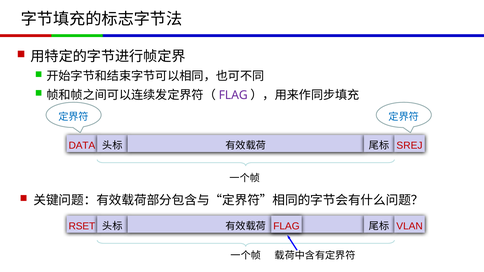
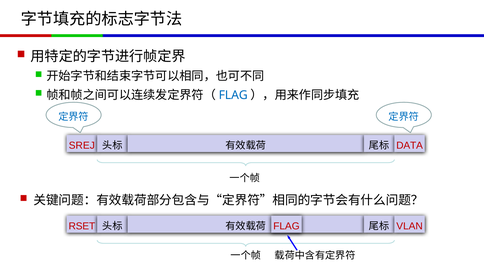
FLAG at (233, 95) colour: purple -> blue
DATA: DATA -> SREJ
SREJ: SREJ -> DATA
